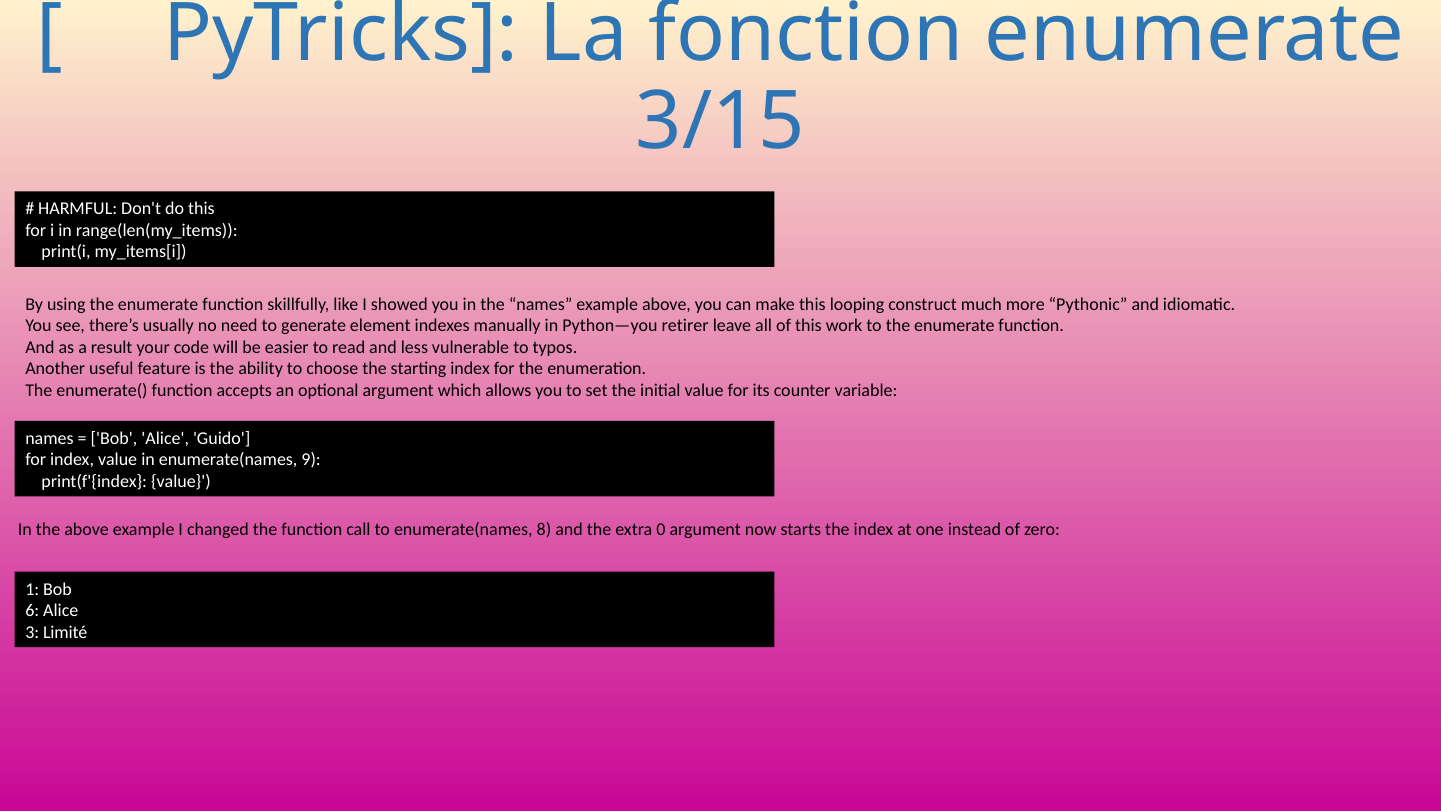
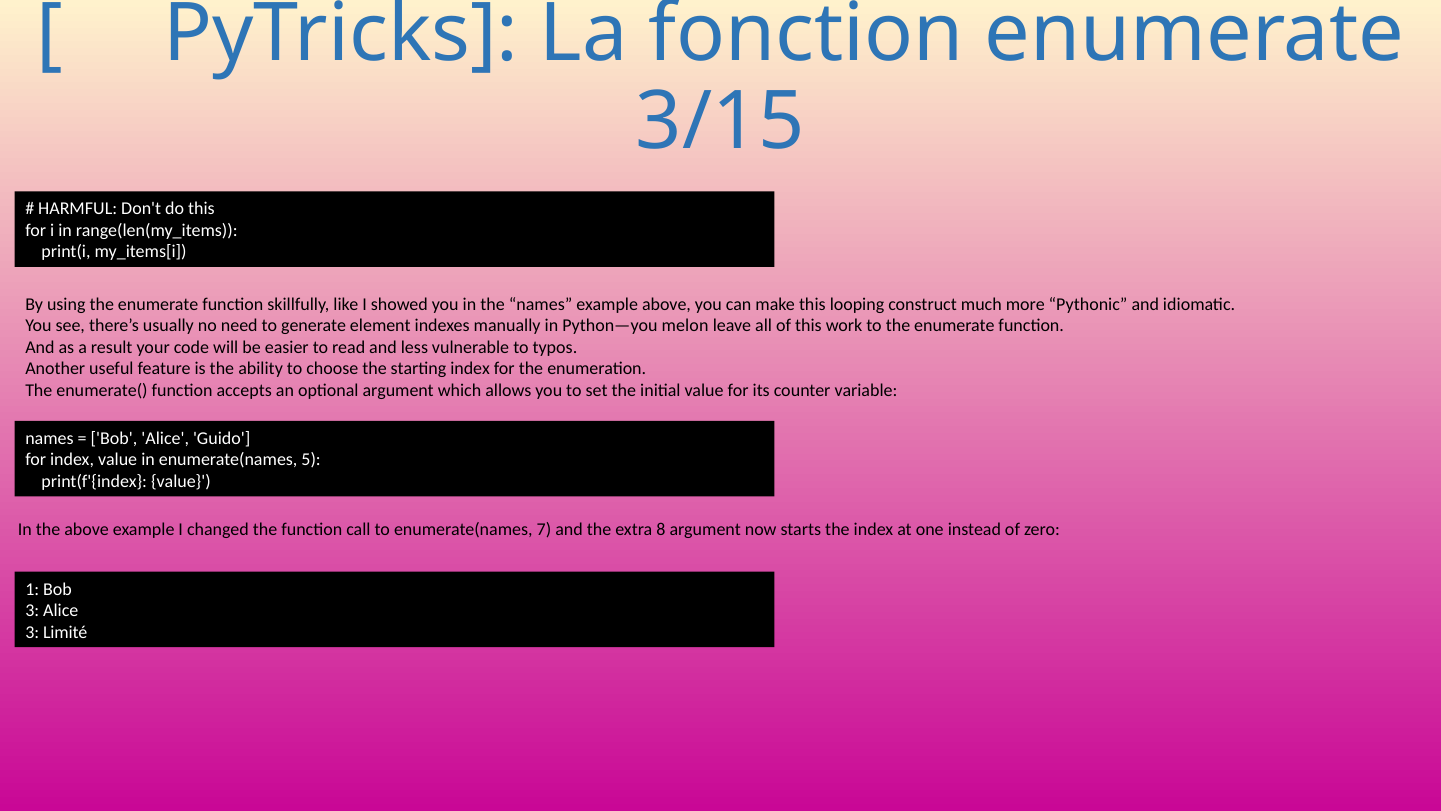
retirer: retirer -> melon
9: 9 -> 5
8: 8 -> 7
0: 0 -> 8
6 at (32, 610): 6 -> 3
